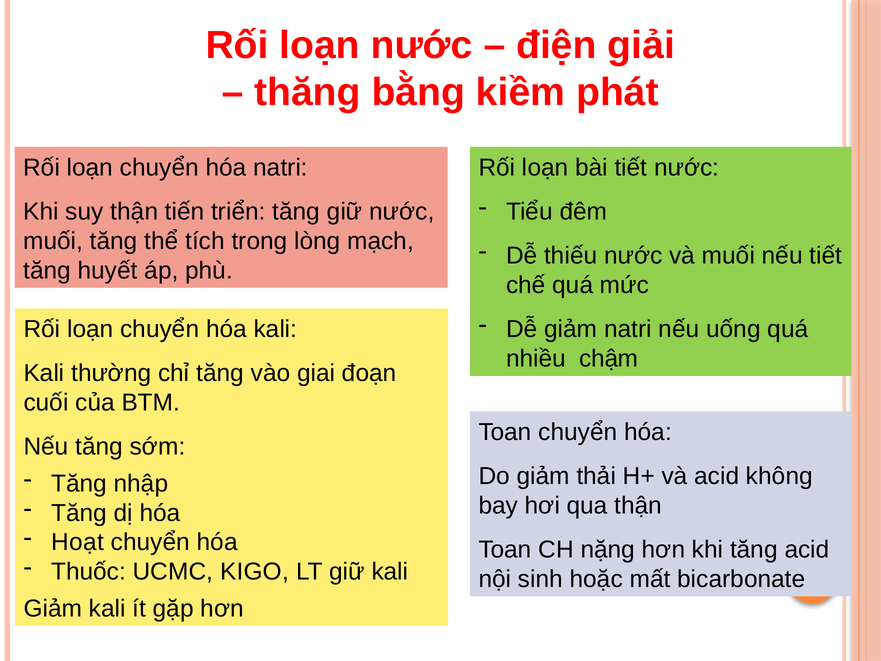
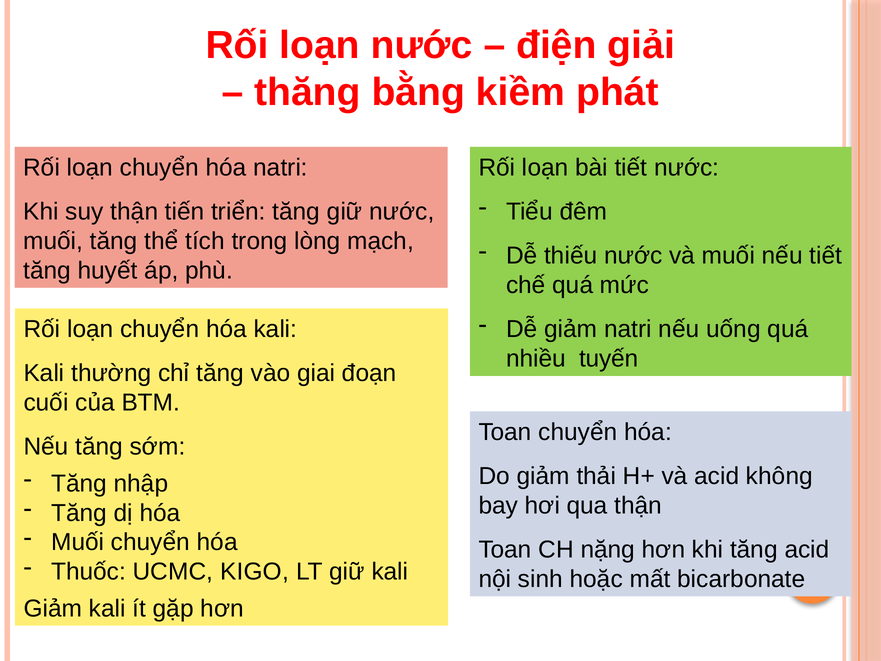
chậm: chậm -> tuyến
Hoạt at (78, 542): Hoạt -> Muối
